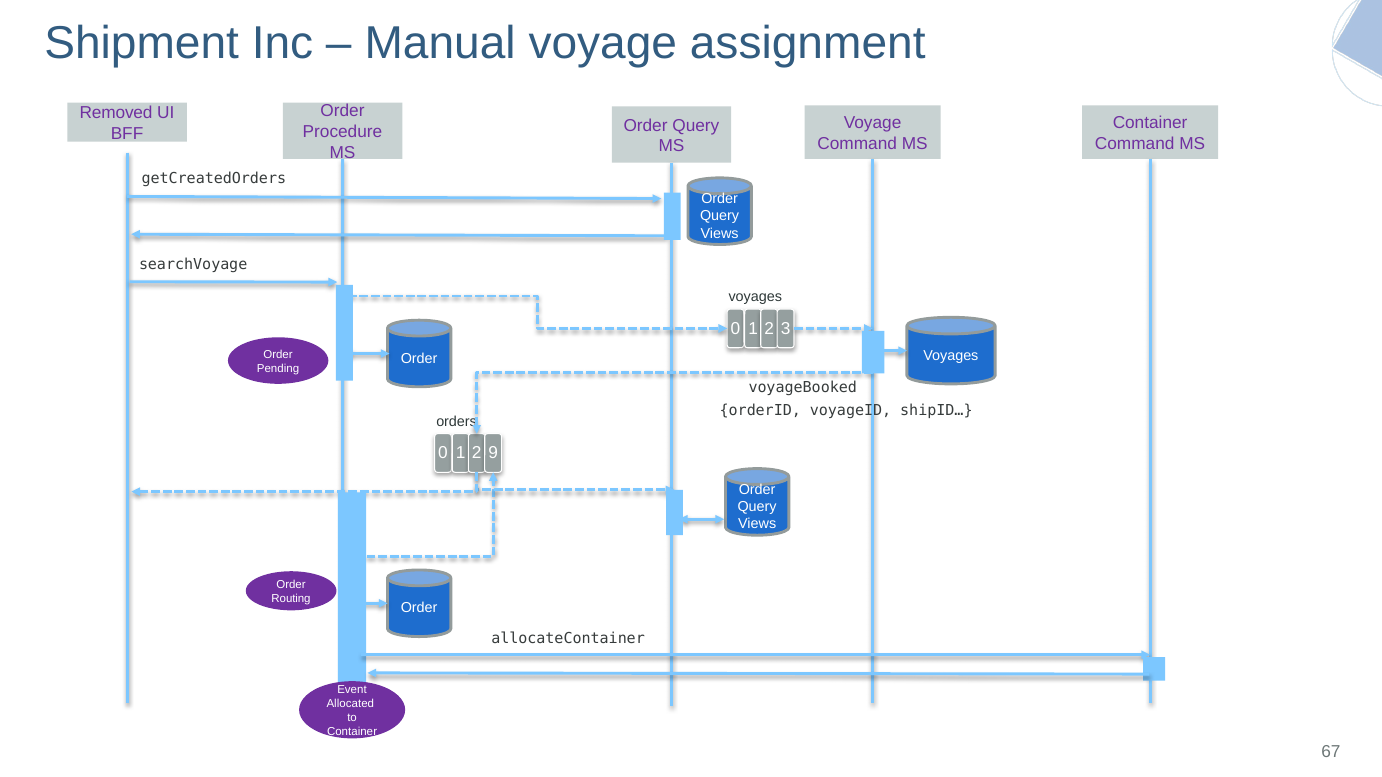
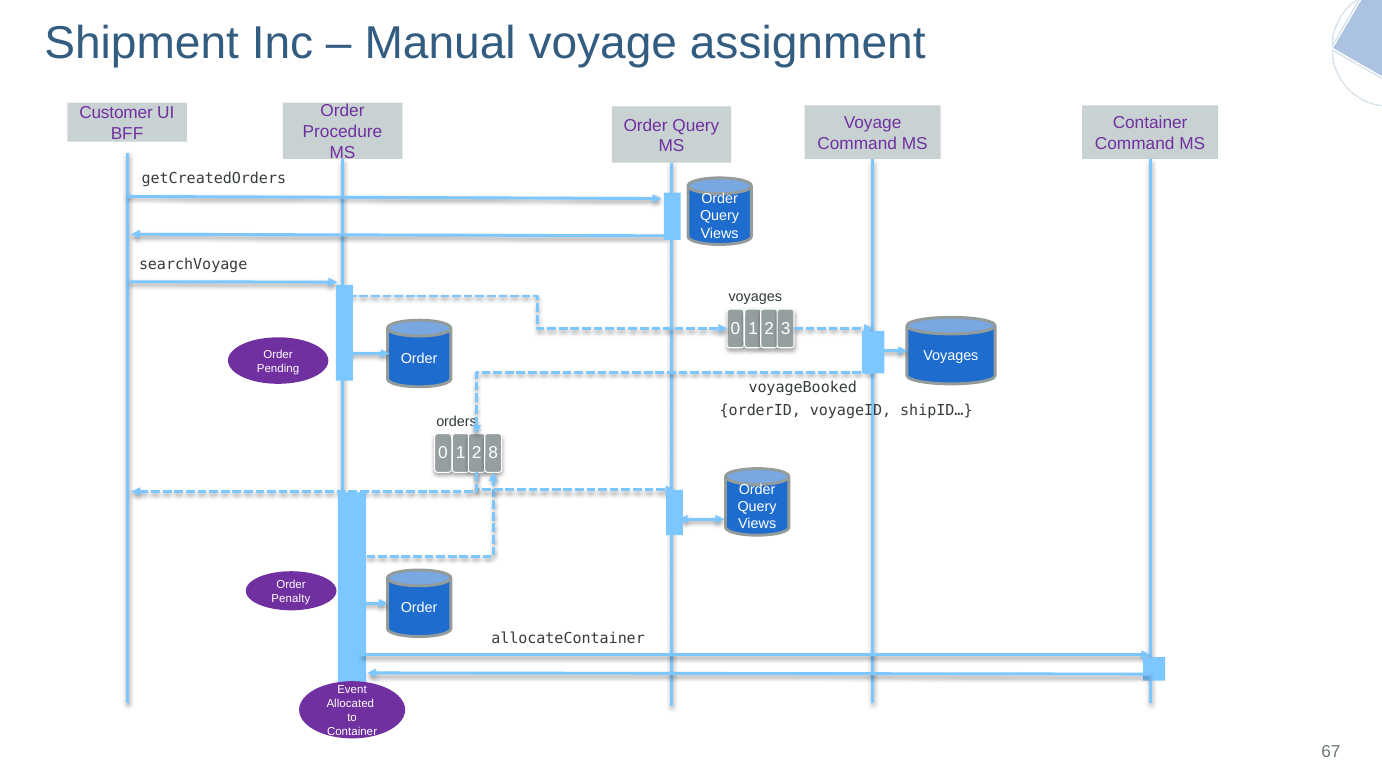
Removed: Removed -> Customer
9: 9 -> 8
Routing: Routing -> Penalty
